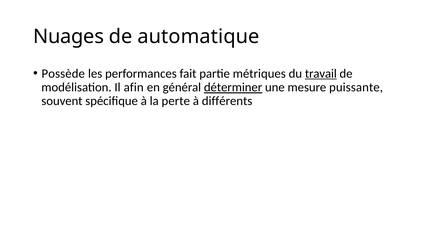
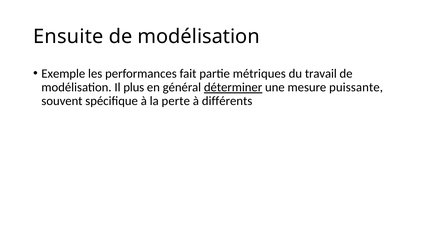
Nuages: Nuages -> Ensuite
automatique at (199, 37): automatique -> modélisation
Possède: Possède -> Exemple
travail underline: present -> none
afin: afin -> plus
